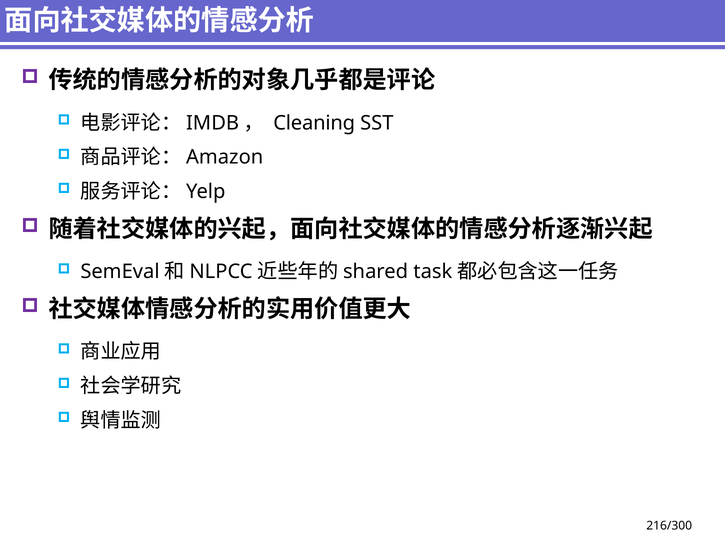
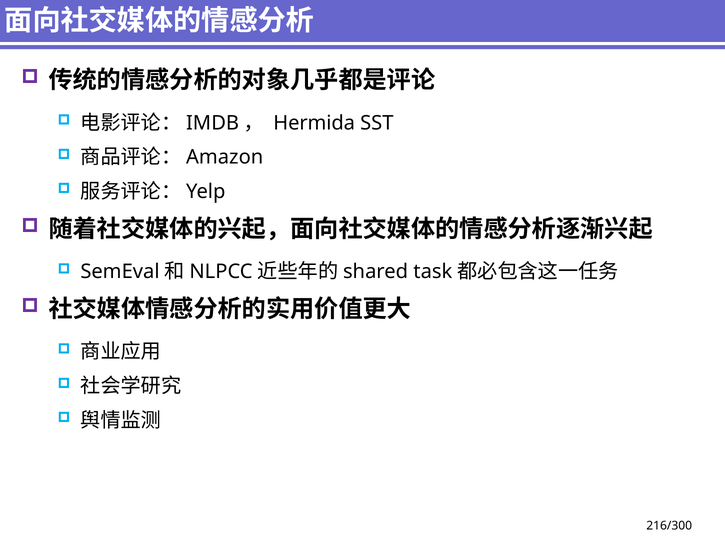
Cleaning: Cleaning -> Hermida
